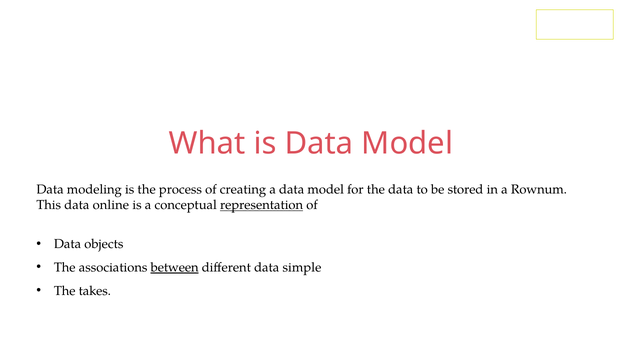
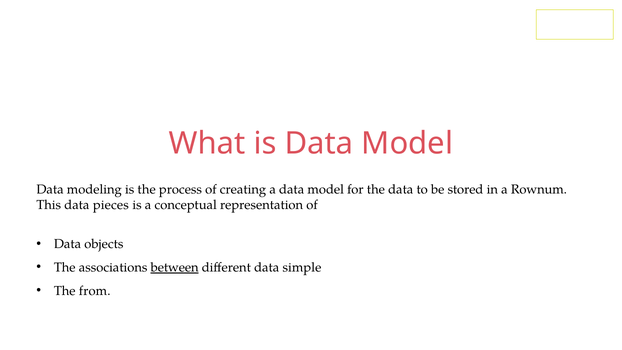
online: online -> pieces
representation underline: present -> none
takes: takes -> from
